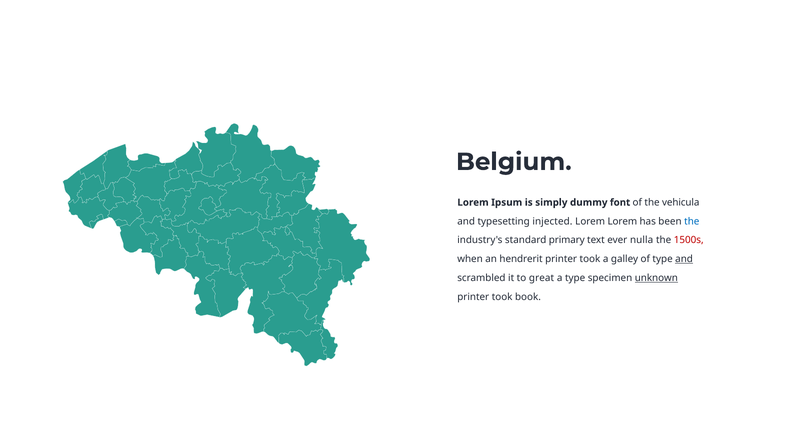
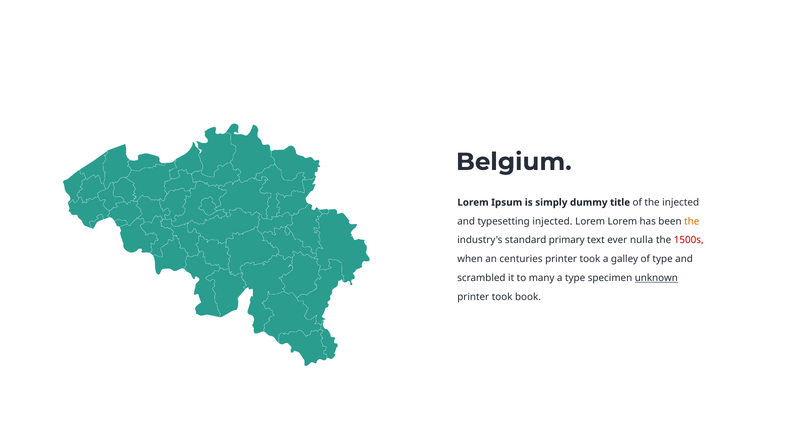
font: font -> title
the vehicula: vehicula -> injected
the at (692, 221) colour: blue -> orange
hendrerit: hendrerit -> centuries
and at (684, 259) underline: present -> none
great: great -> many
